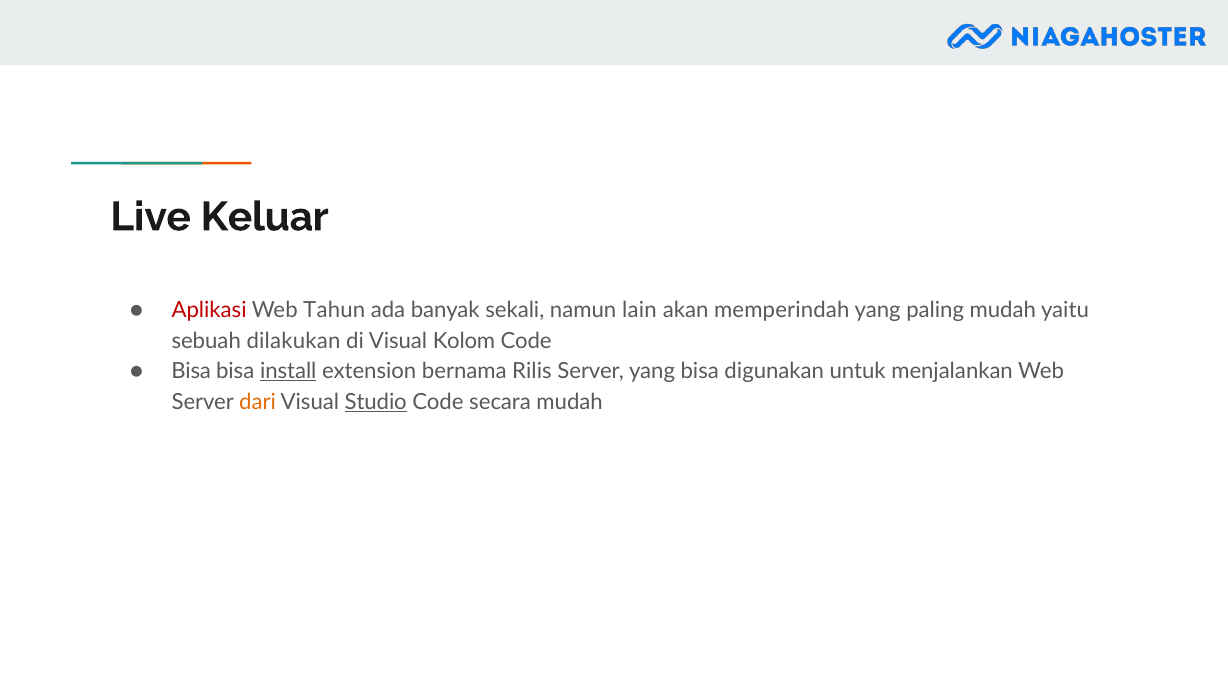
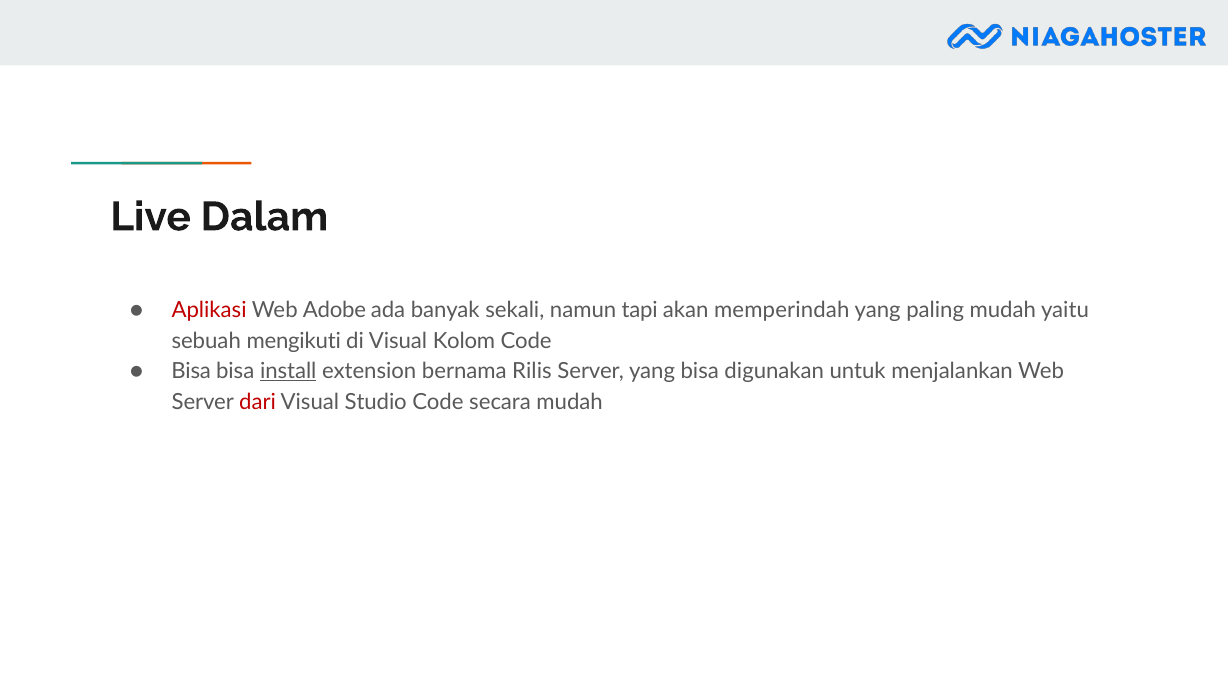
Keluar: Keluar -> Dalam
Tahun: Tahun -> Adobe
lain: lain -> tapi
dilakukan: dilakukan -> mengikuti
dari colour: orange -> red
Studio underline: present -> none
